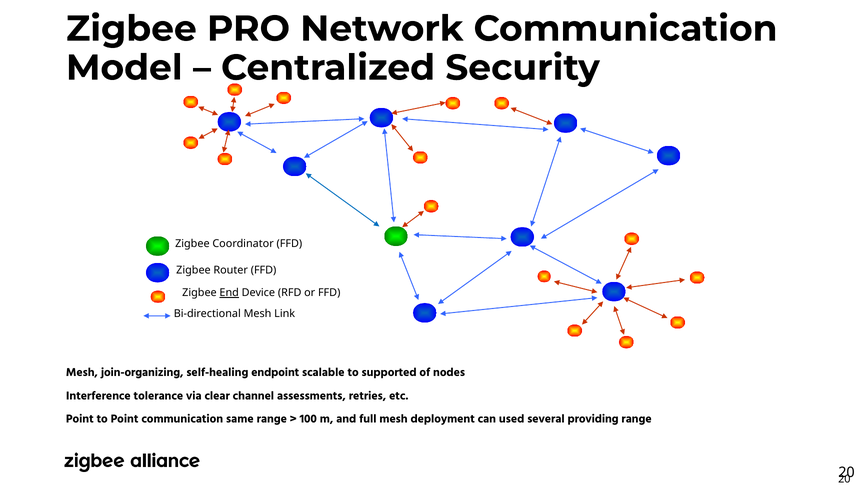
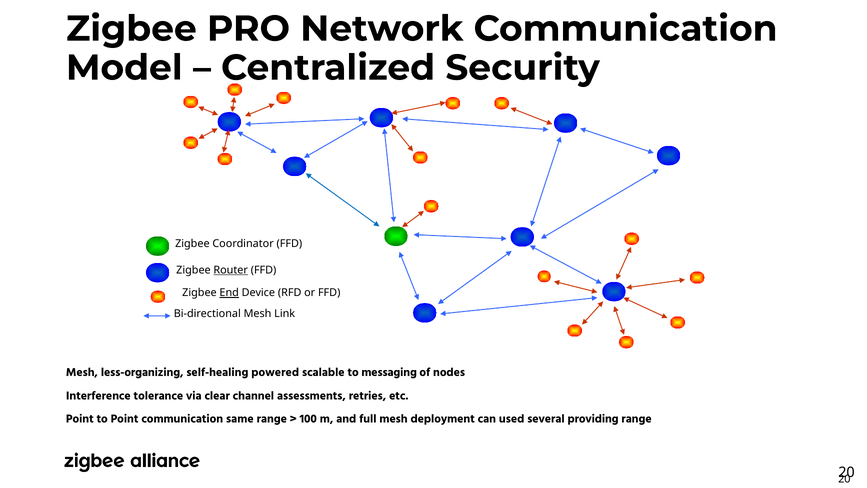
Router underline: none -> present
join-organizing: join-organizing -> less-organizing
endpoint: endpoint -> powered
supported: supported -> messaging
